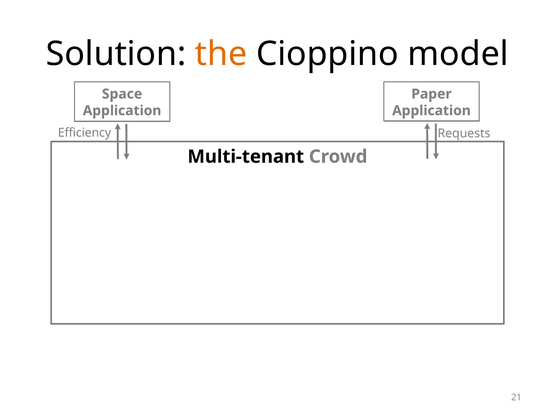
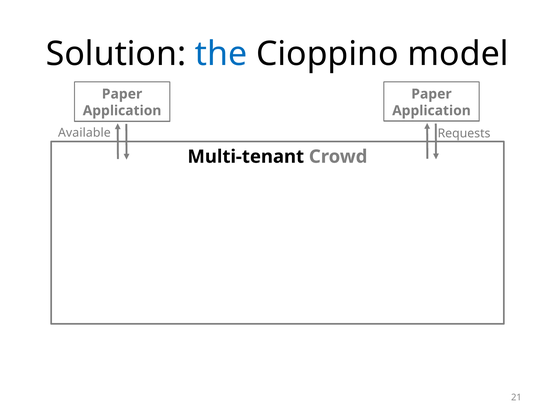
the colour: orange -> blue
Space at (122, 94): Space -> Paper
Efficiency: Efficiency -> Available
